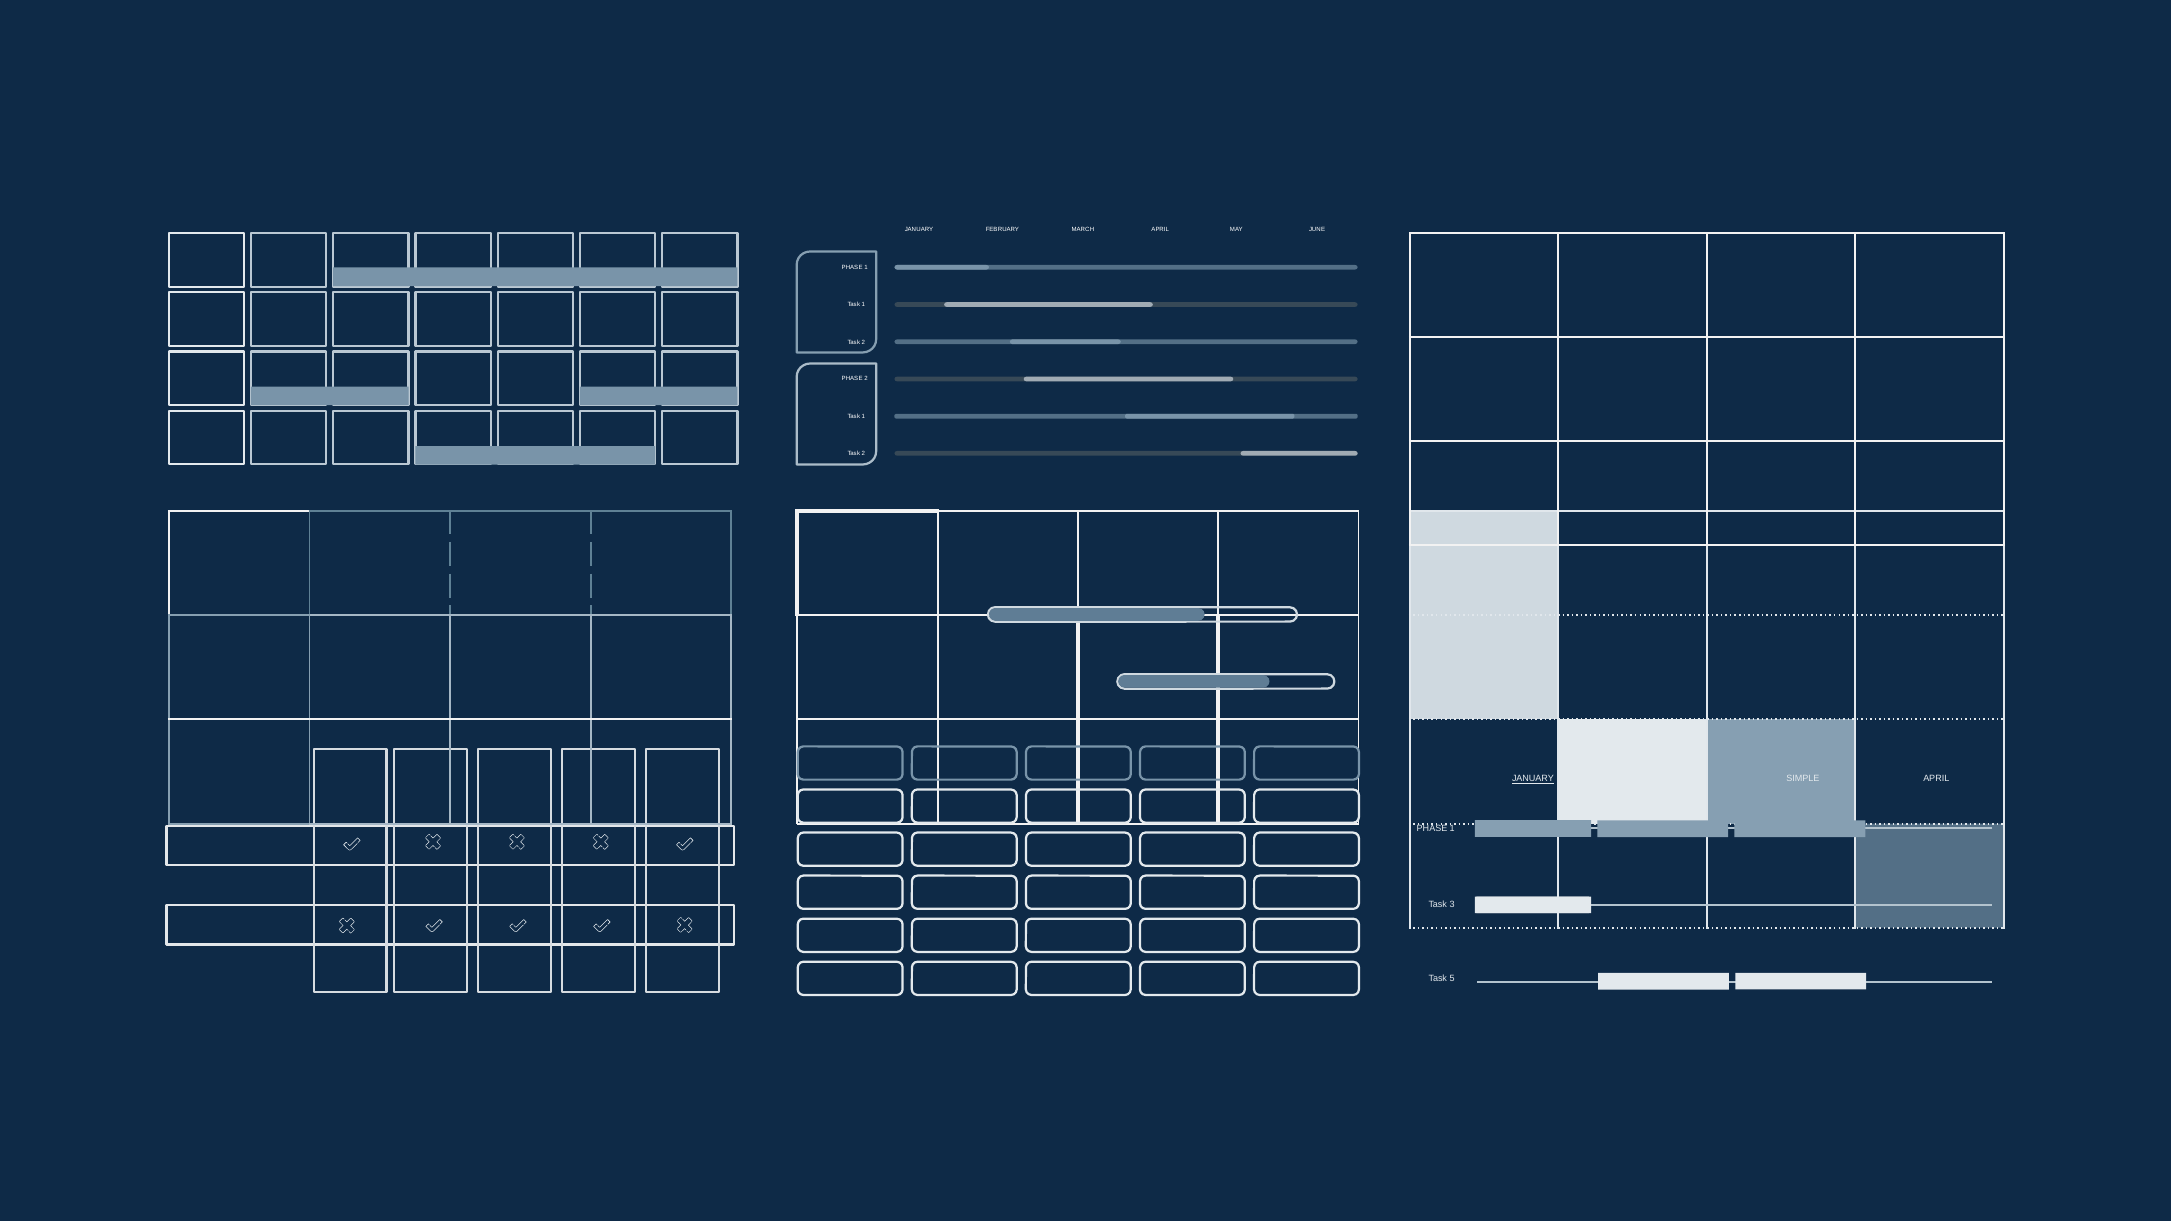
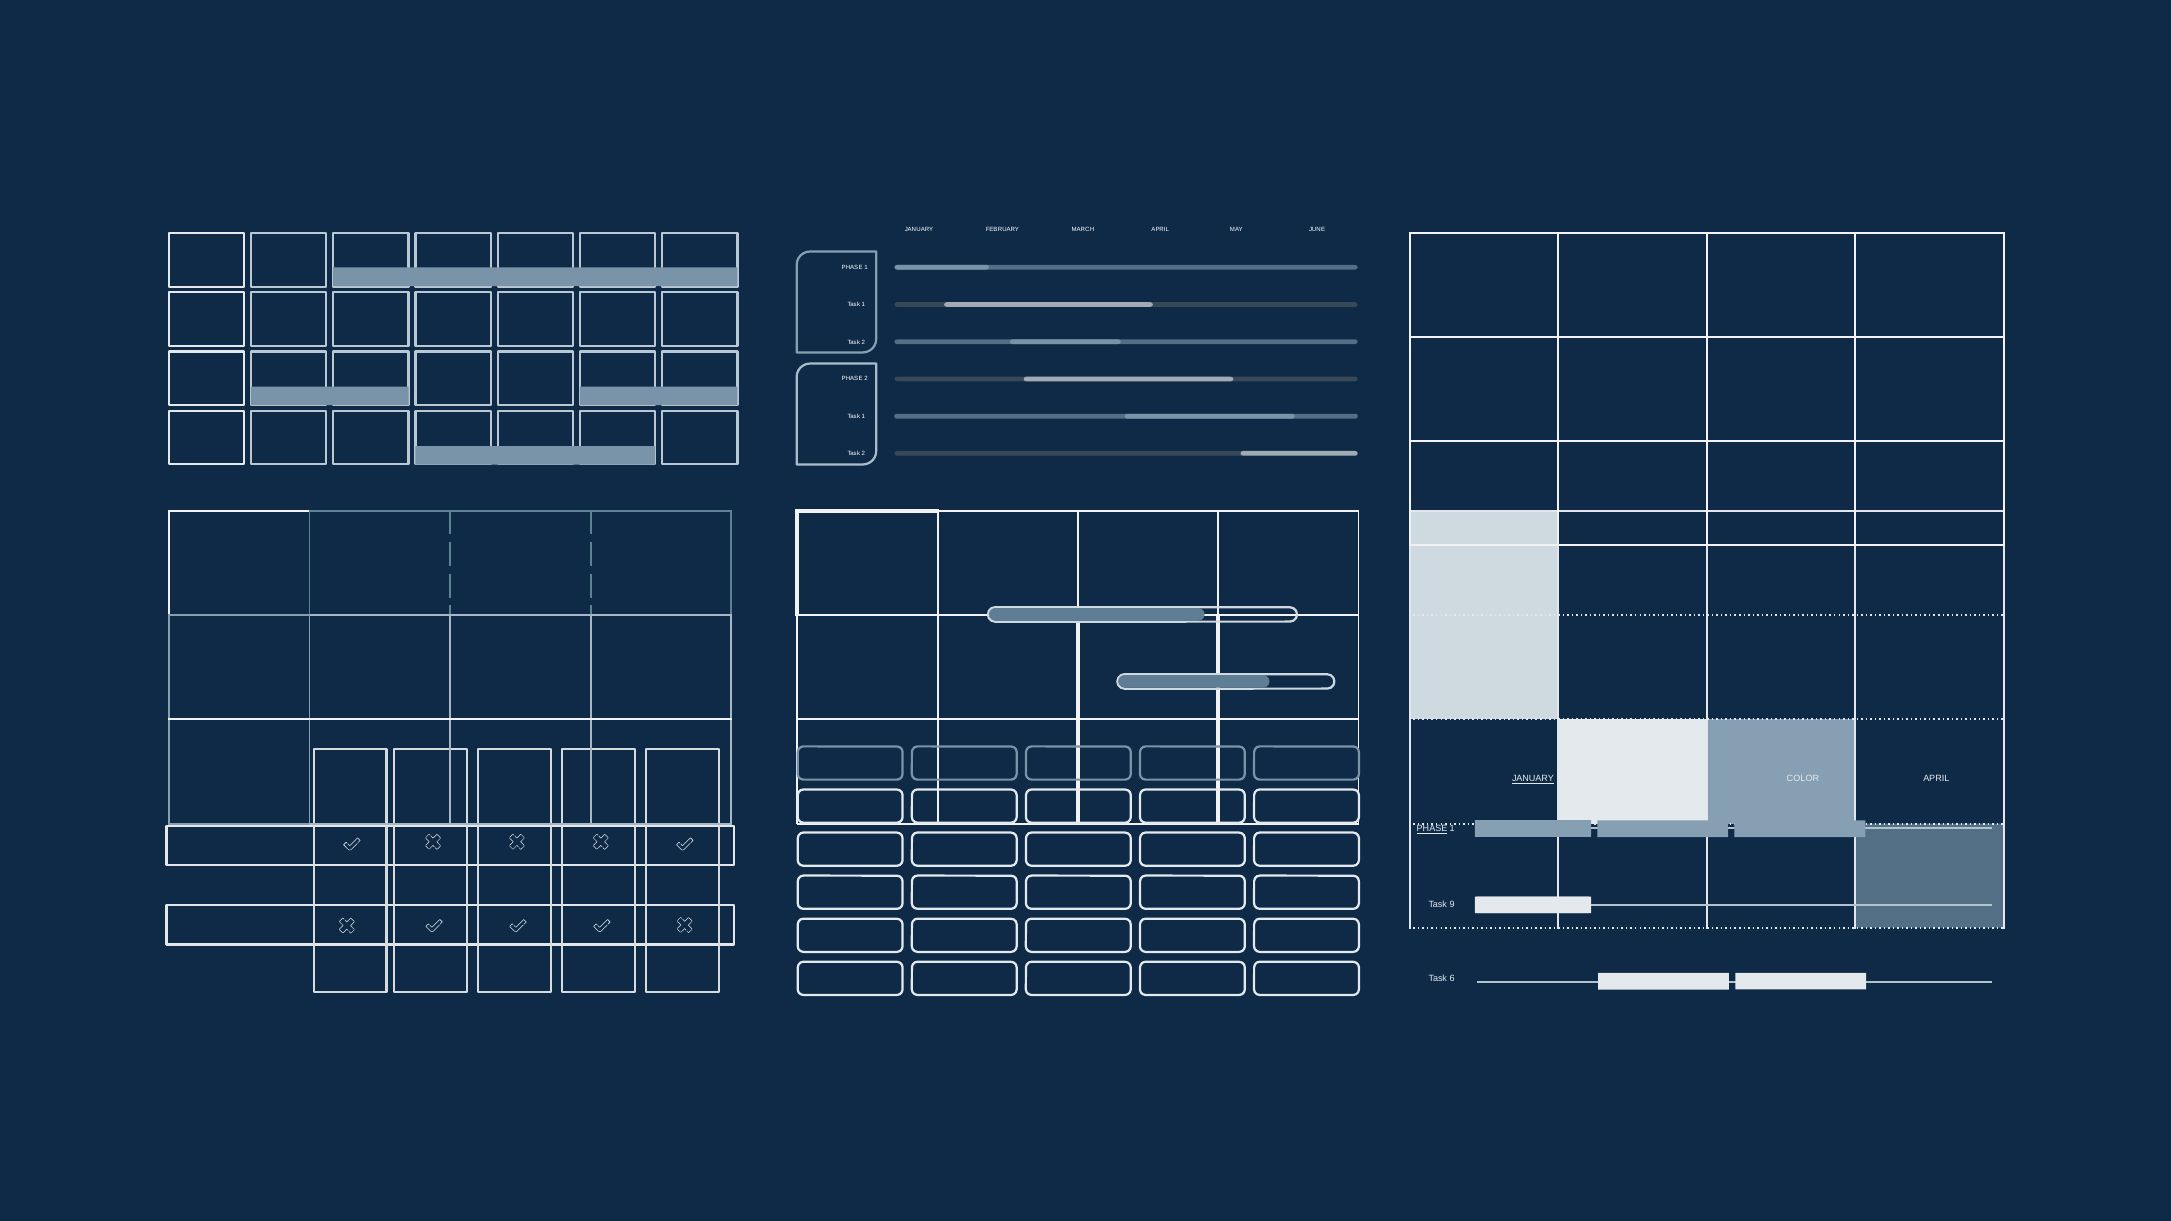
SIMPLE: SIMPLE -> COLOR
PHASE at (1432, 829) underline: none -> present
3: 3 -> 9
5: 5 -> 6
